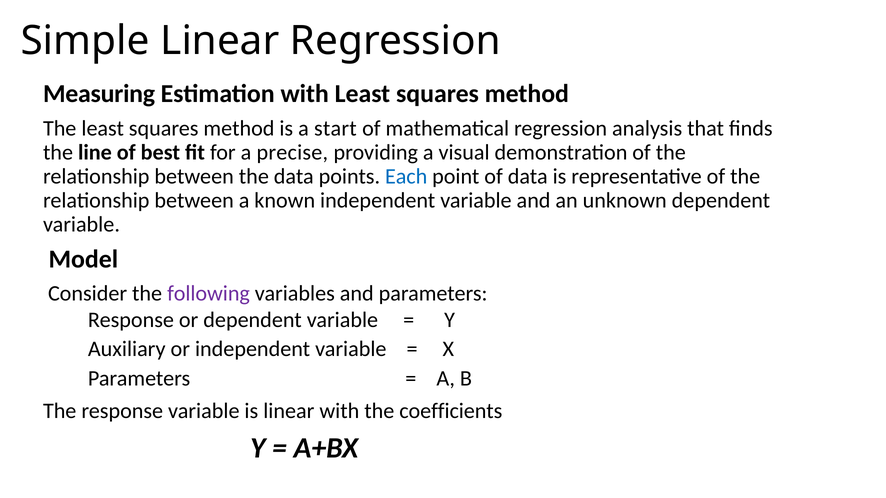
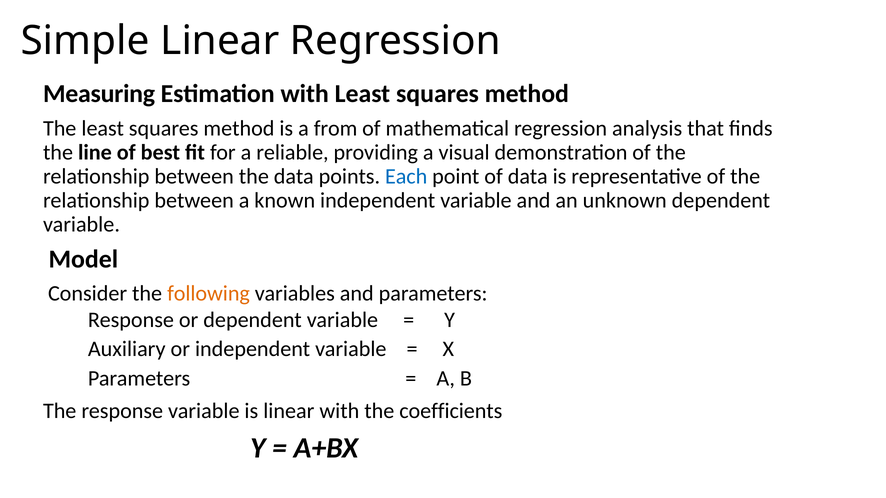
start: start -> from
precise: precise -> reliable
following colour: purple -> orange
